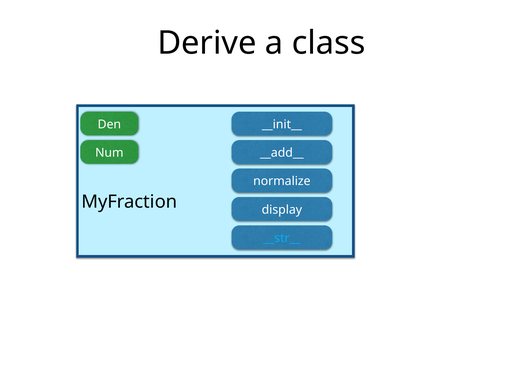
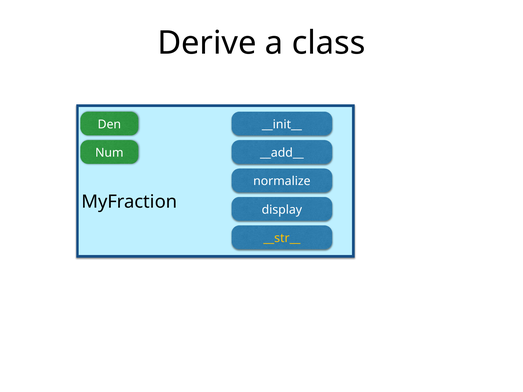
__str__ colour: light blue -> yellow
